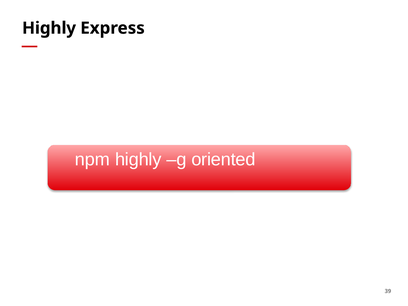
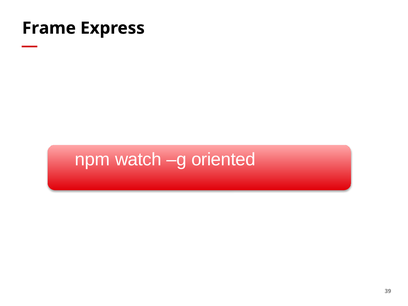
Highly at (49, 28): Highly -> Frame
npm highly: highly -> watch
